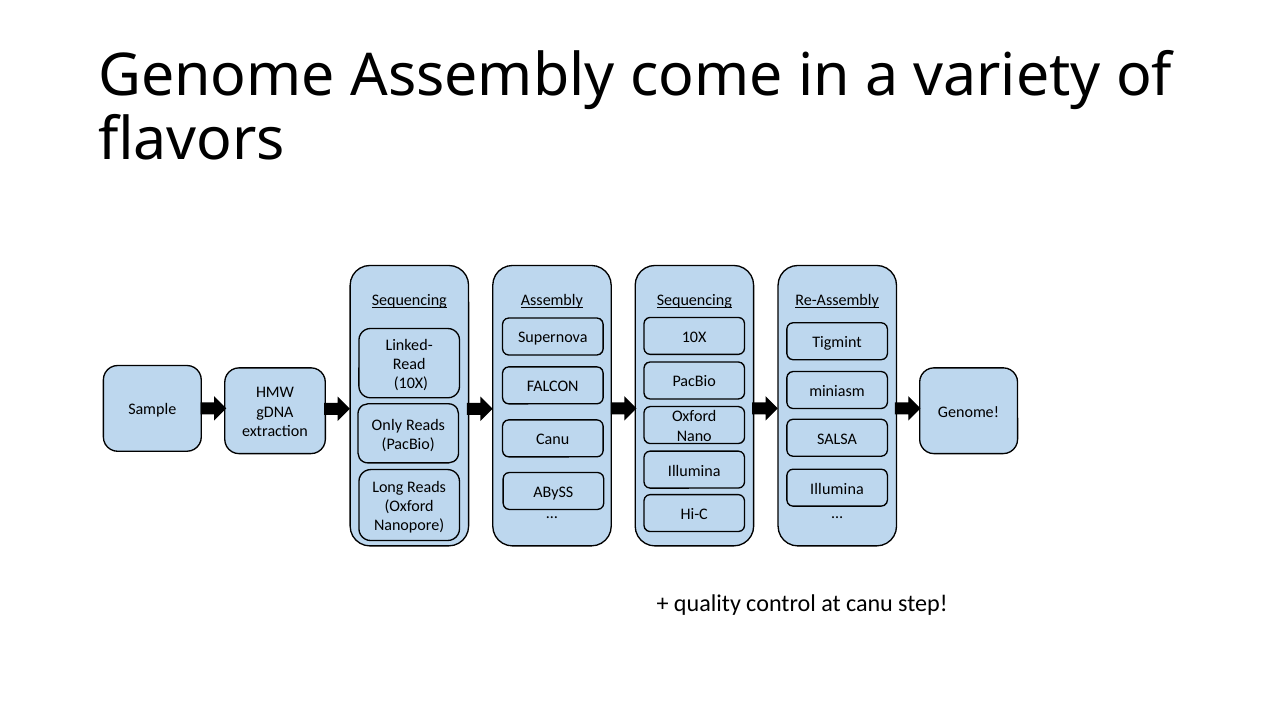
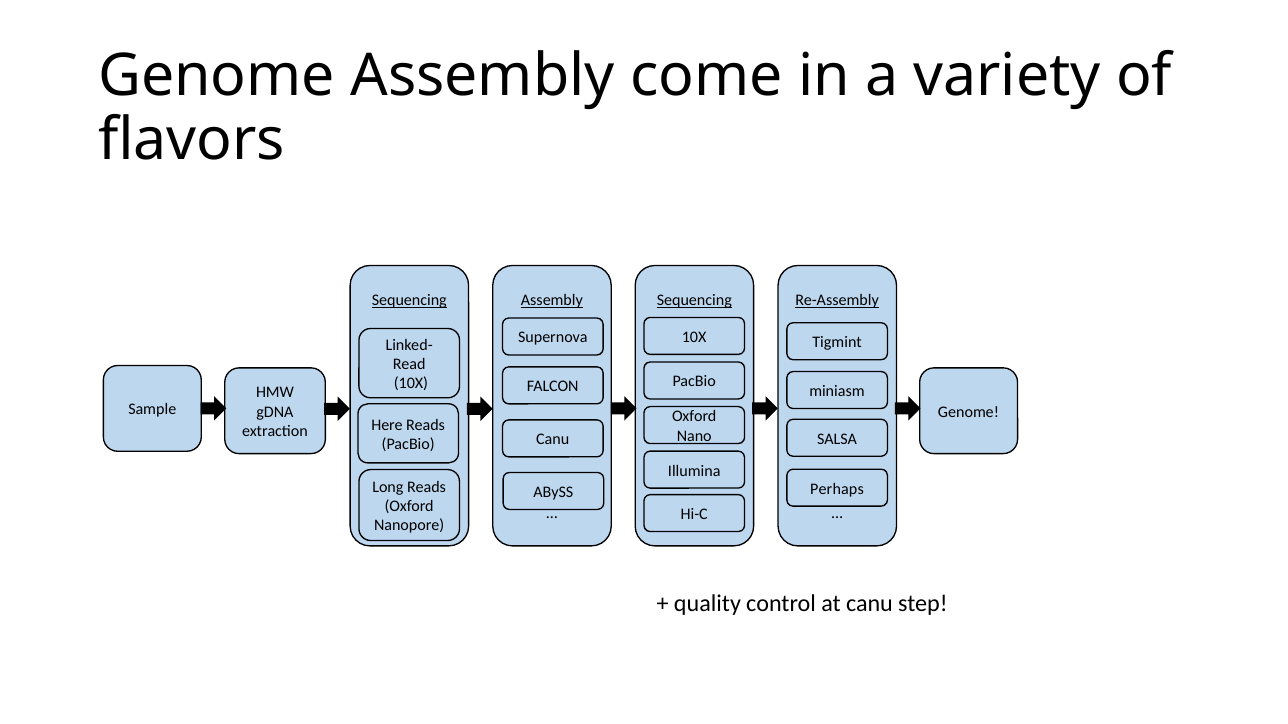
Only: Only -> Here
Illumina at (837, 489): Illumina -> Perhaps
